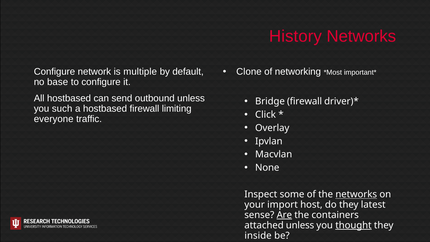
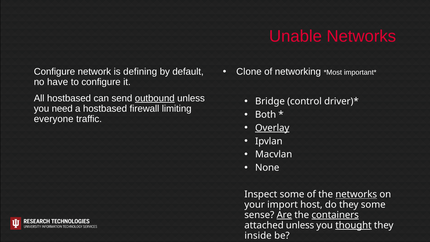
History: History -> Unable
multiple: multiple -> defining
base: base -> have
outbound underline: none -> present
Bridge firewall: firewall -> control
such: such -> need
Click: Click -> Both
Overlay underline: none -> present
they latest: latest -> some
containers underline: none -> present
